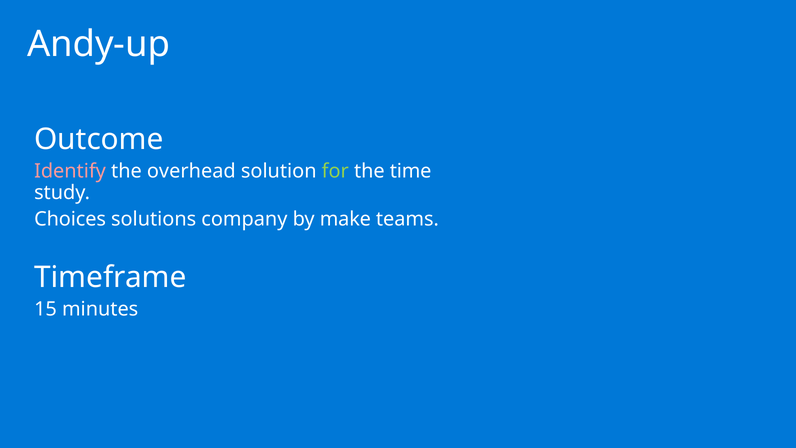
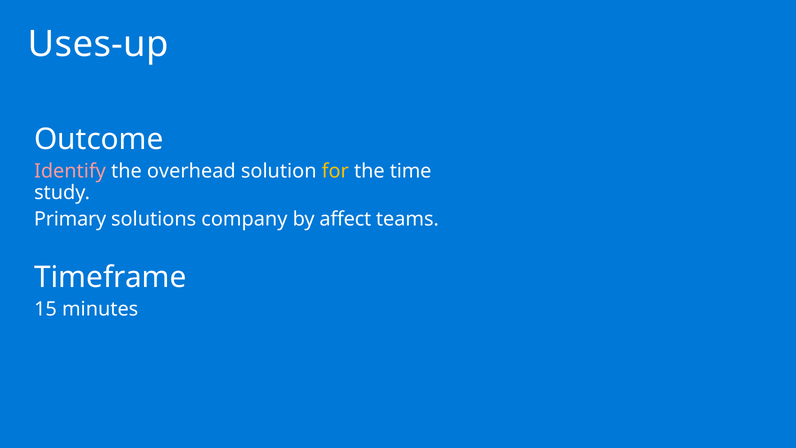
Andy-up: Andy-up -> Uses-up
for colour: light green -> yellow
Choices: Choices -> Primary
make: make -> affect
